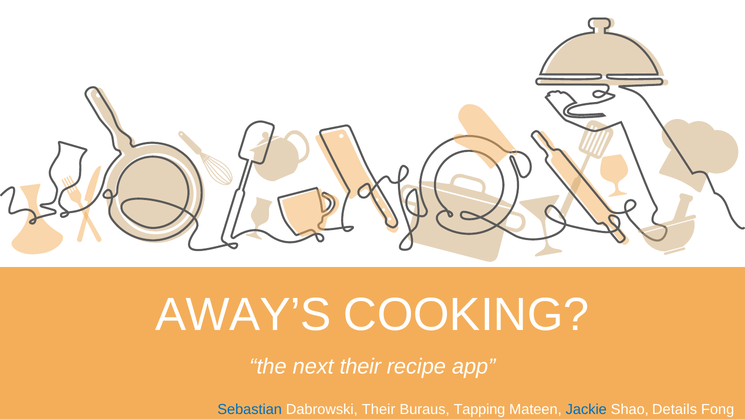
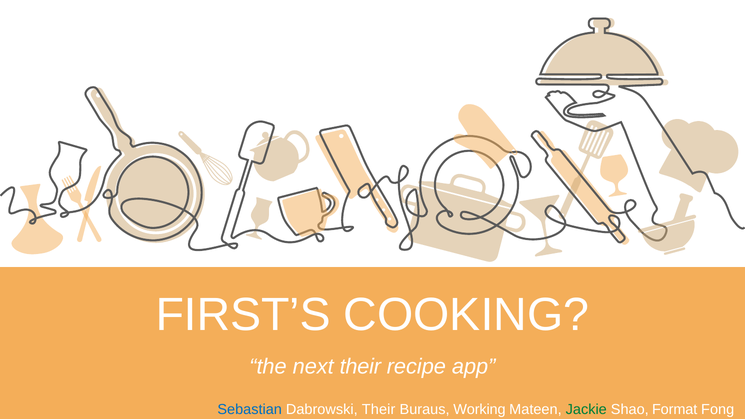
AWAY’S: AWAY’S -> FIRST’S
Tapping: Tapping -> Working
Jackie colour: blue -> green
Details: Details -> Format
